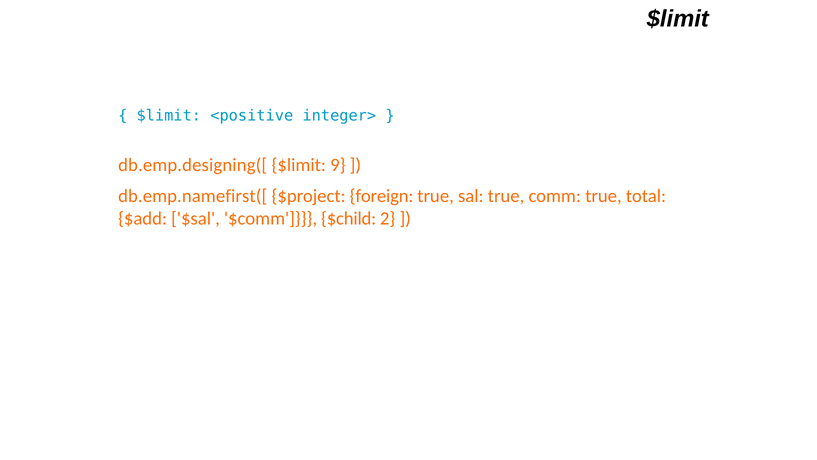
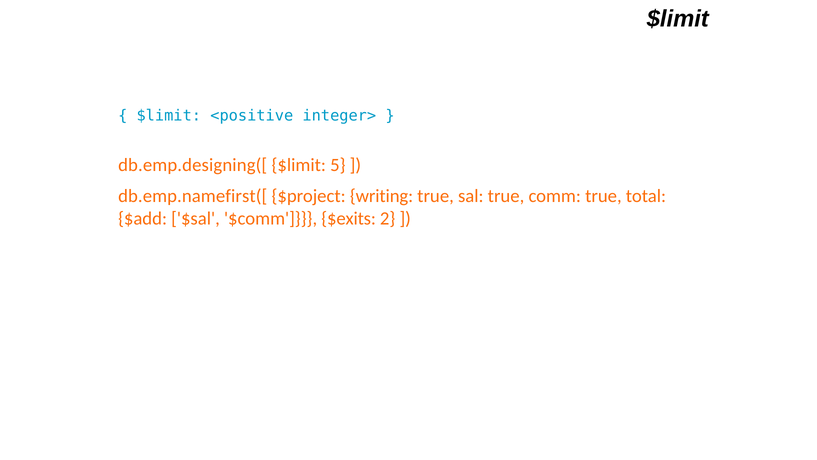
9: 9 -> 5
foreign: foreign -> writing
$child: $child -> $exits
